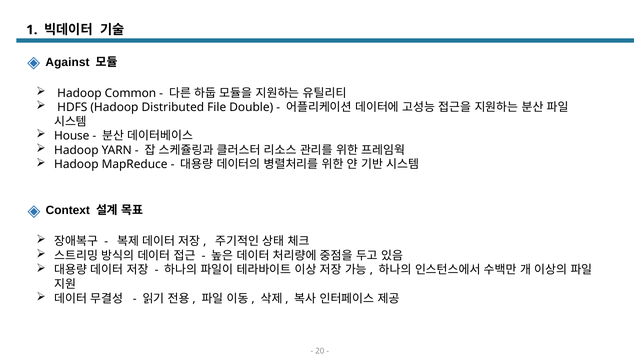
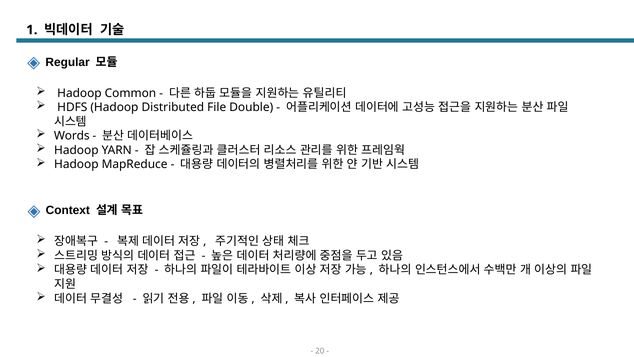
Against: Against -> Regular
House: House -> Words
